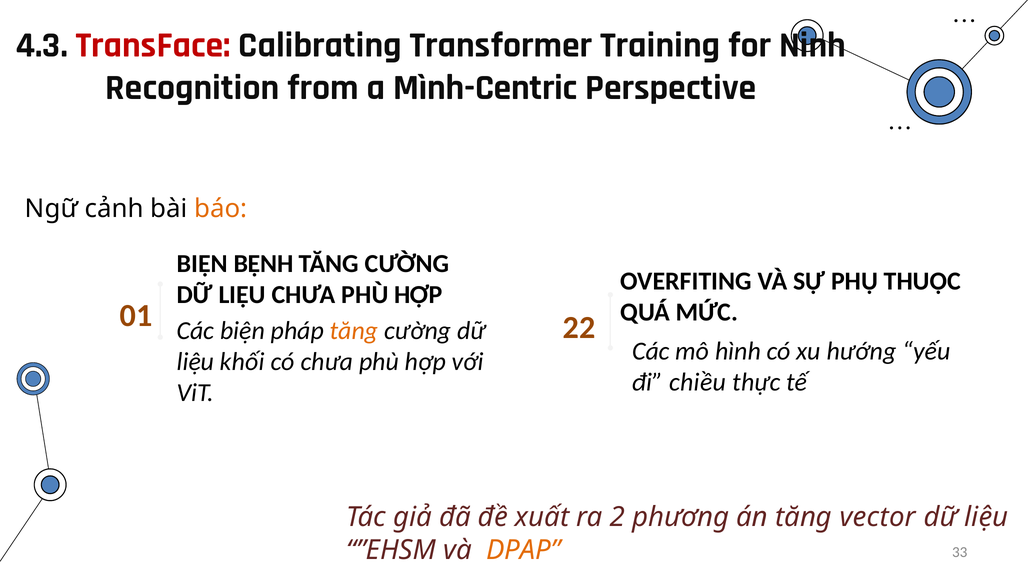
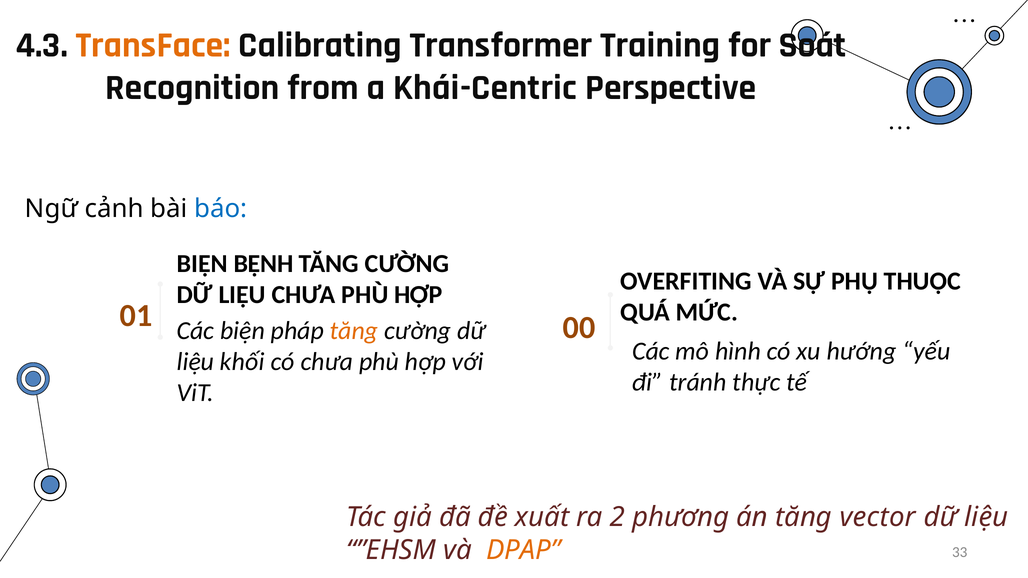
TransFace colour: red -> orange
Ninh: Ninh -> Soát
Mình-Centric: Mình-Centric -> Khái-Centric
báo colour: orange -> blue
22: 22 -> 00
chiều: chiều -> tránh
